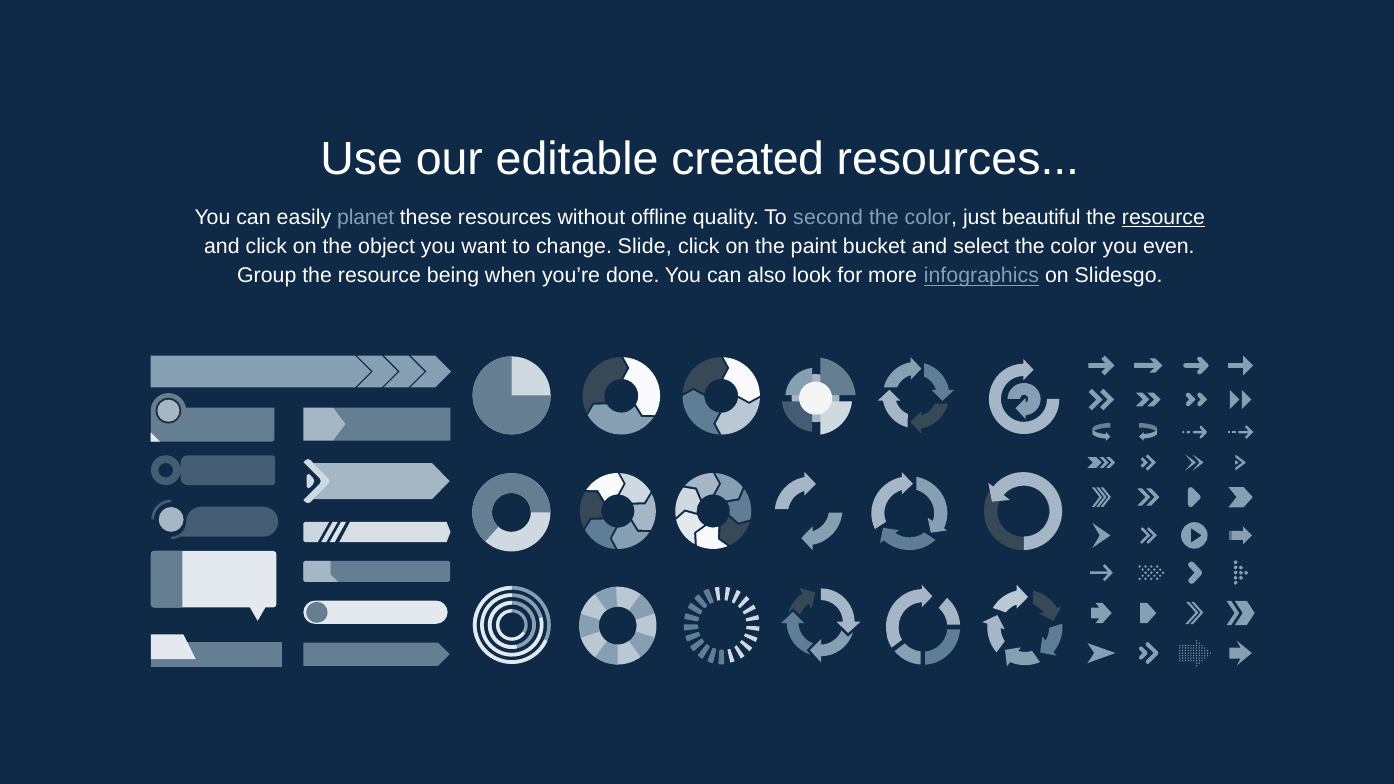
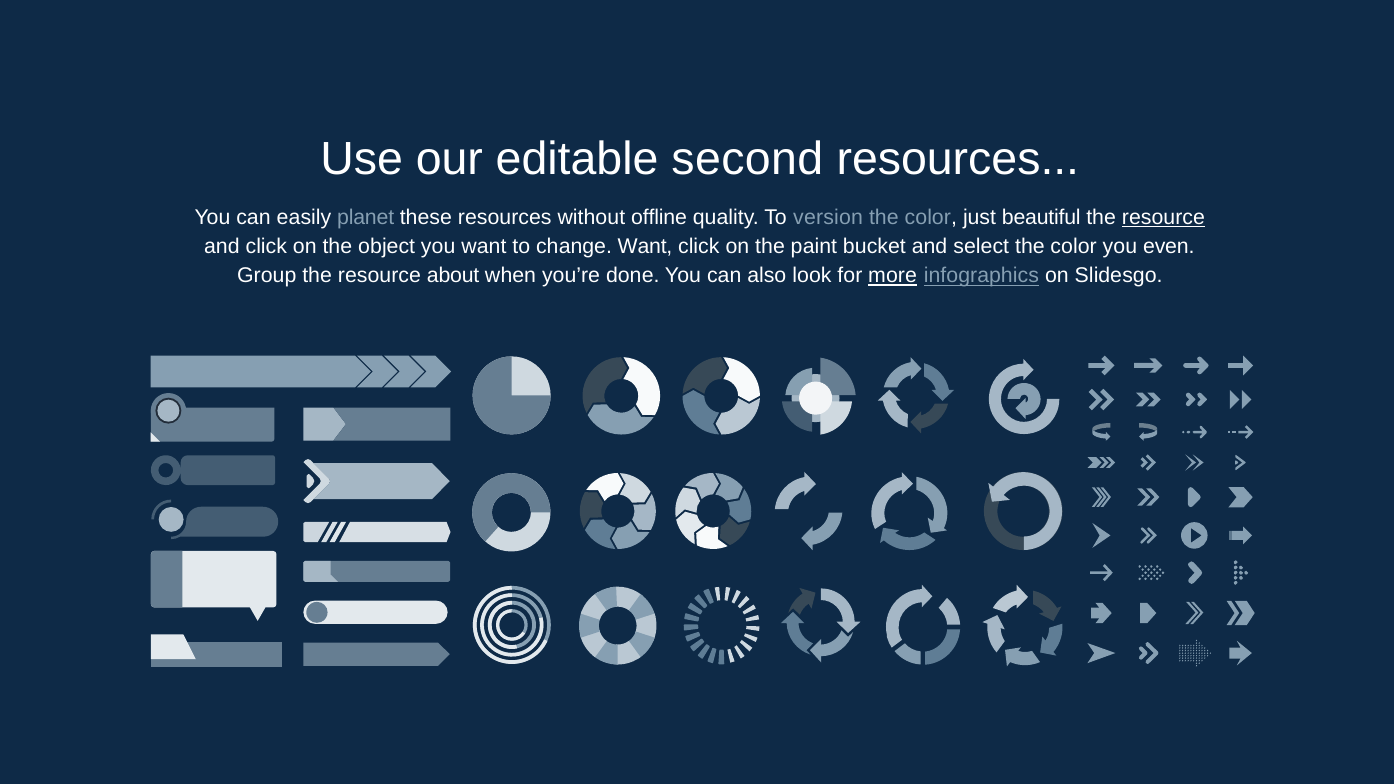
created: created -> second
second: second -> version
change Slide: Slide -> Want
being: being -> about
more underline: none -> present
